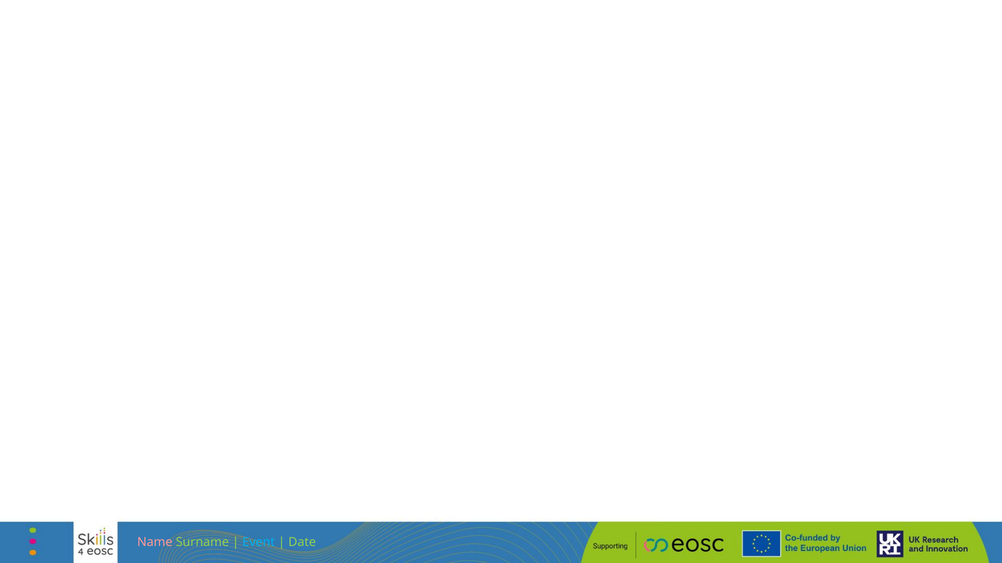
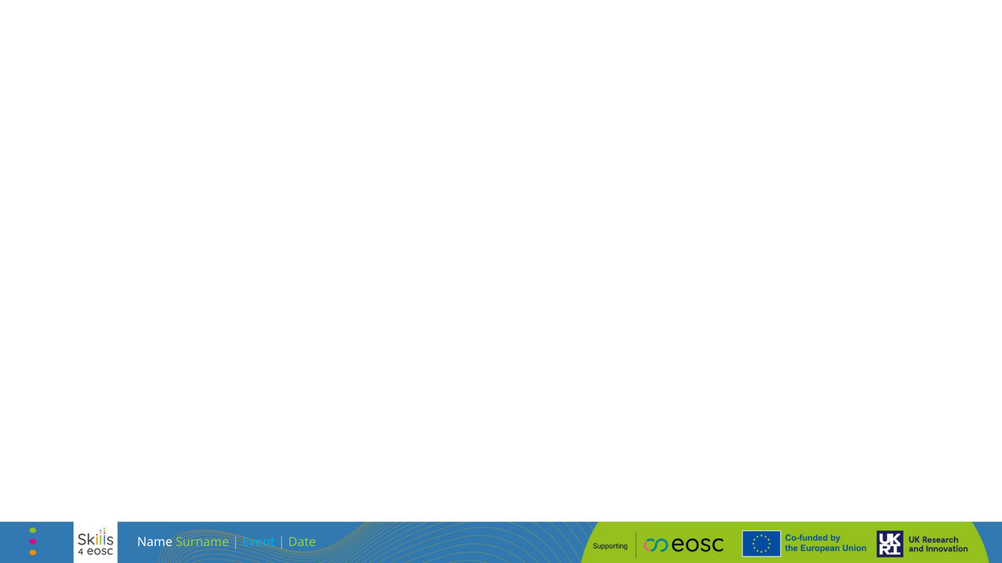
Name colour: pink -> white
